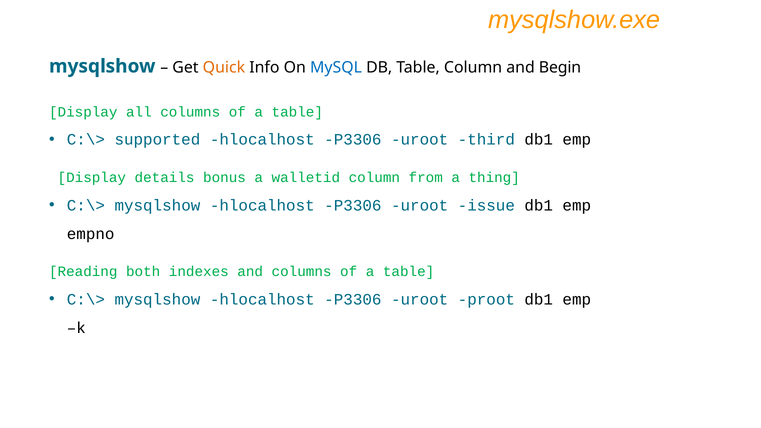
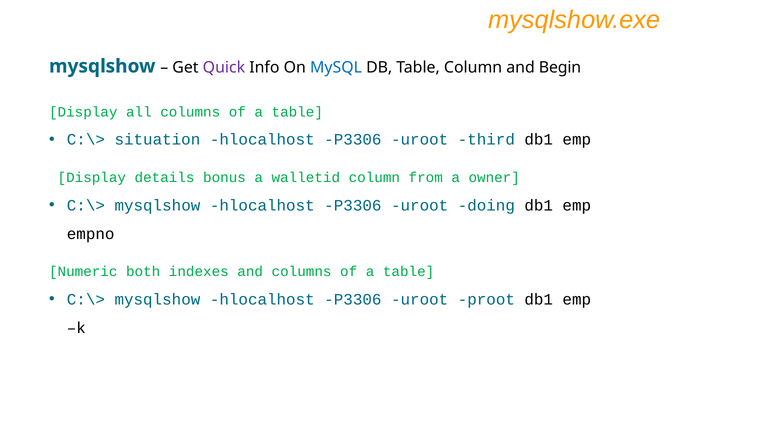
Quick colour: orange -> purple
supported: supported -> situation
thing: thing -> owner
issue: issue -> doing
Reading: Reading -> Numeric
